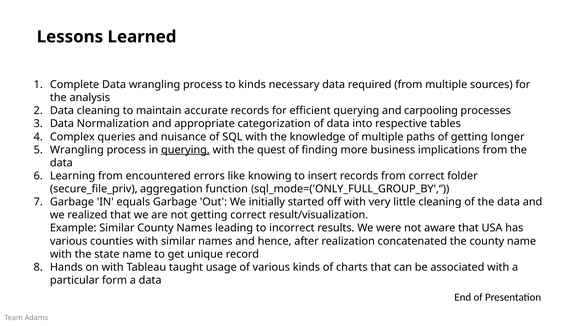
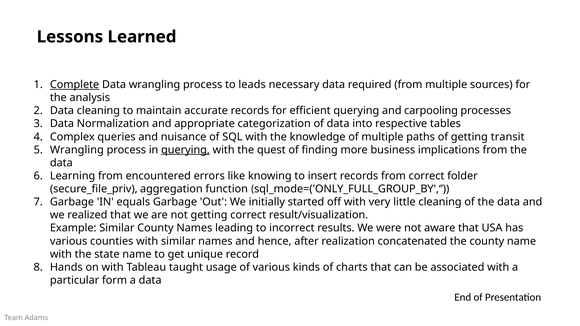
Complete underline: none -> present
to kinds: kinds -> leads
longer: longer -> transit
